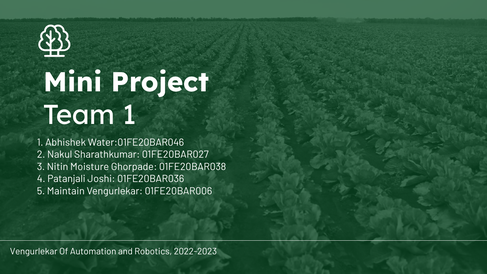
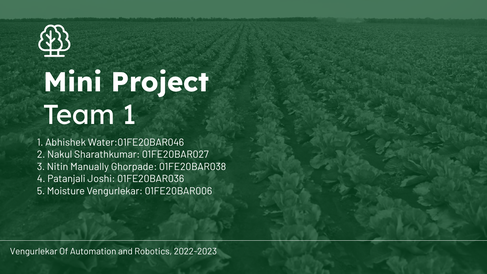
Moisture: Moisture -> Manually
Maintain: Maintain -> Moisture
